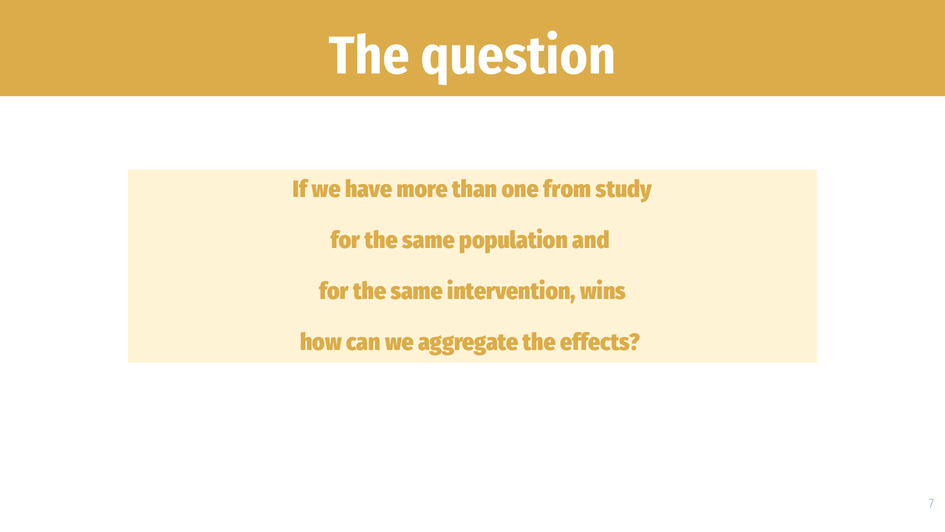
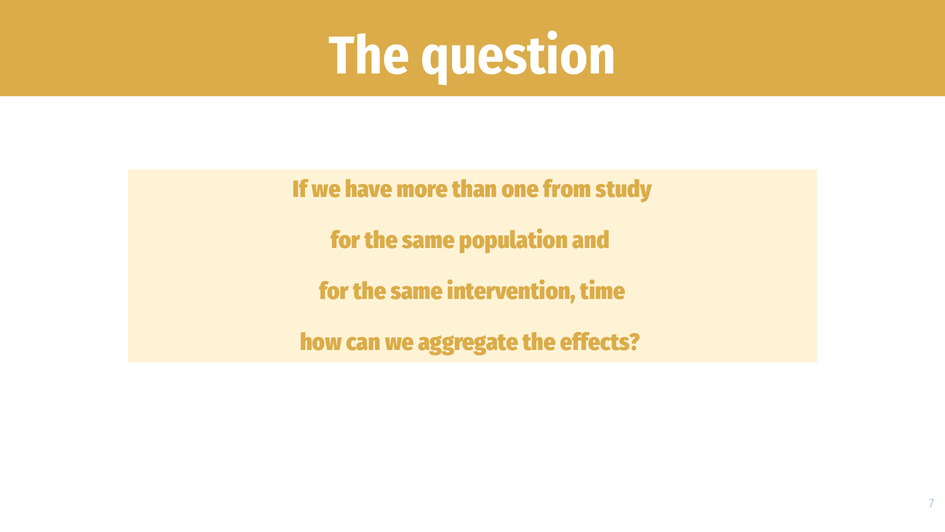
wins: wins -> time
